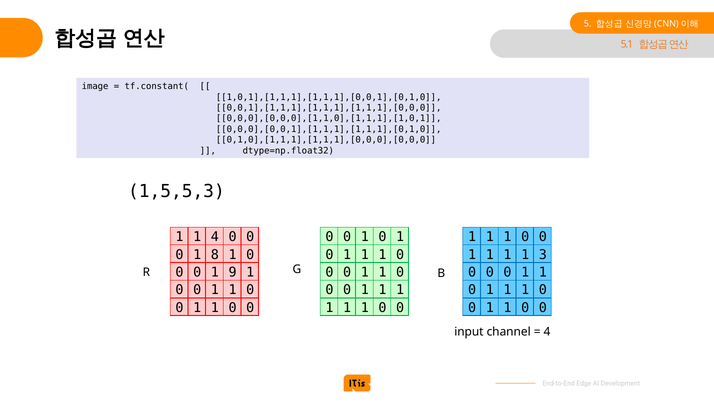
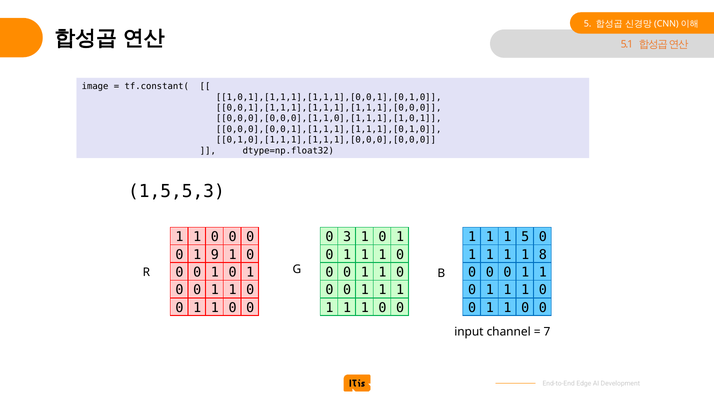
4 at (215, 237): 4 -> 0
0 at (347, 237): 0 -> 3
0 at (525, 237): 0 -> 5
8: 8 -> 9
3: 3 -> 8
0 0 1 9: 9 -> 0
4 at (547, 331): 4 -> 7
